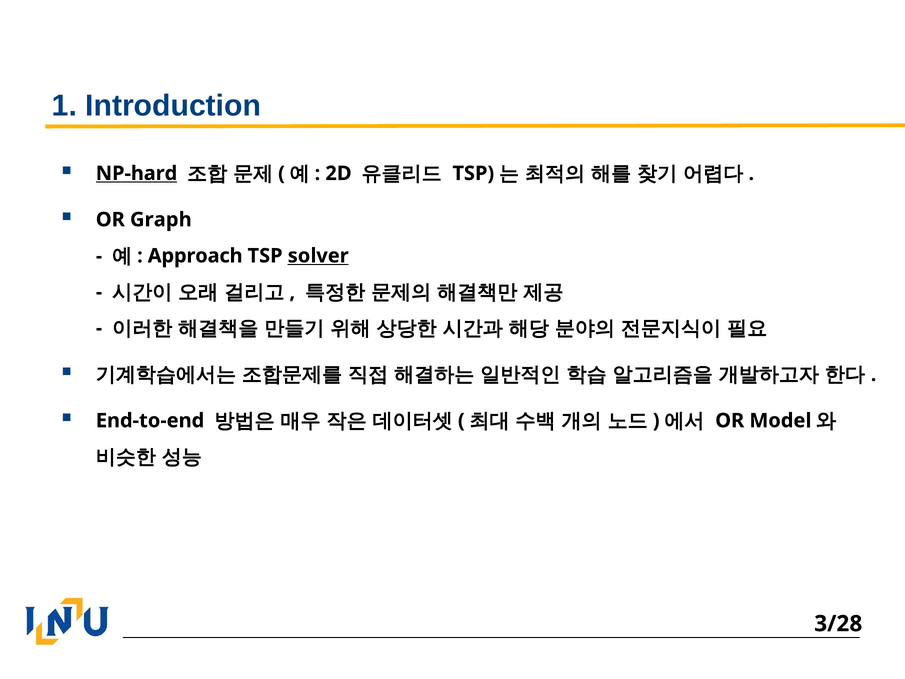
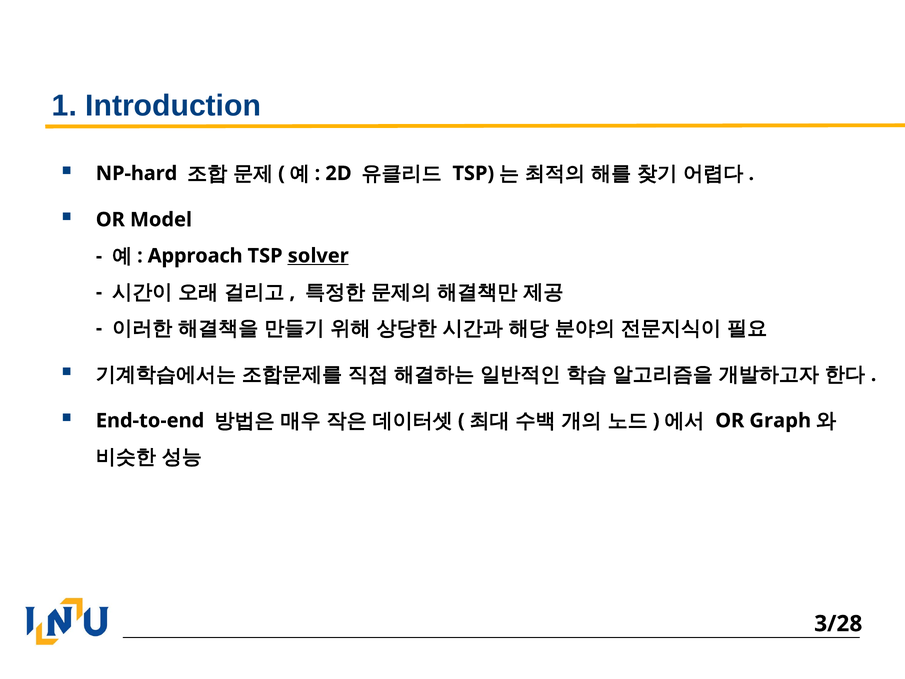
NP-hard underline: present -> none
Graph: Graph -> Model
Model: Model -> Graph
